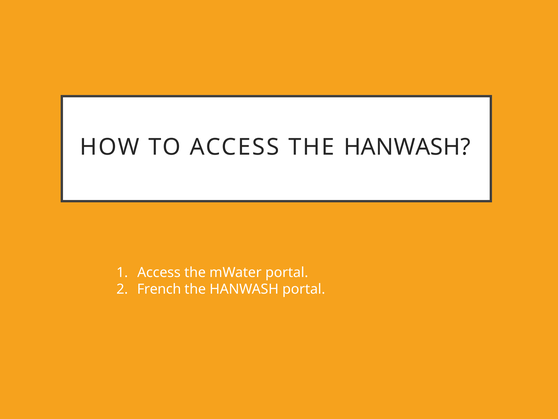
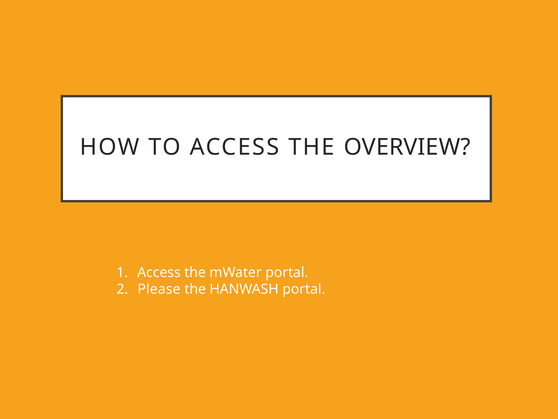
ACCESS THE HANWASH: HANWASH -> OVERVIEW
French: French -> Please
